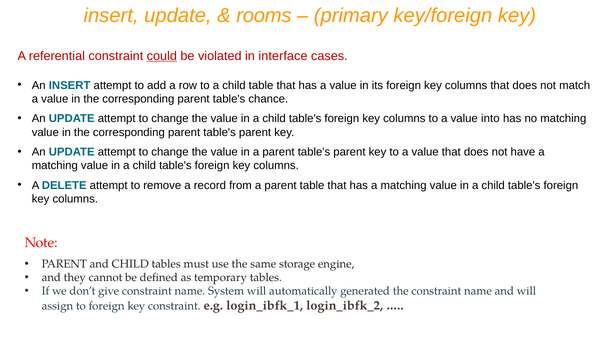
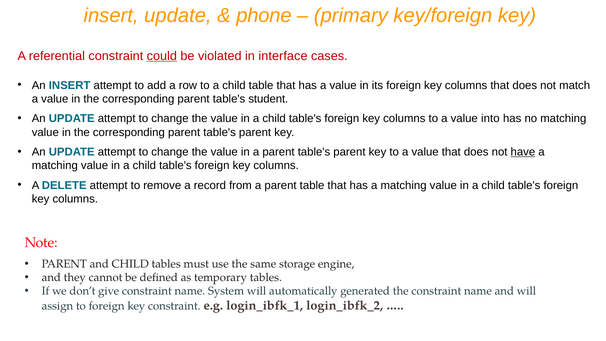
rooms: rooms -> phone
chance: chance -> student
have underline: none -> present
